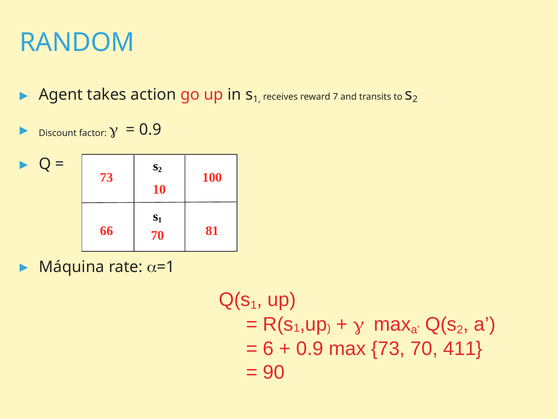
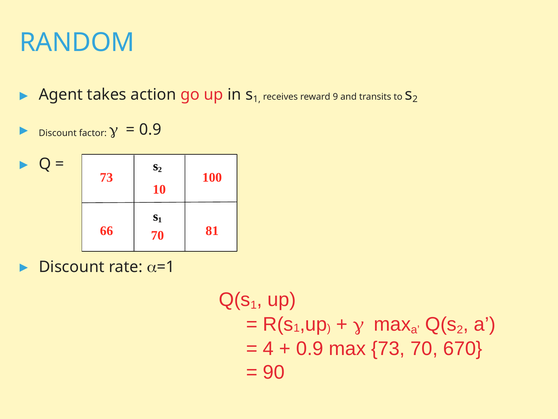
7: 7 -> 9
Máquina at (72, 267): Máquina -> Discount
6: 6 -> 4
411: 411 -> 670
